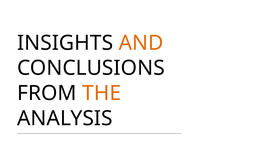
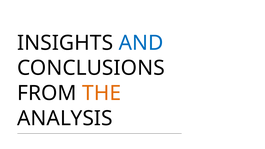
AND colour: orange -> blue
